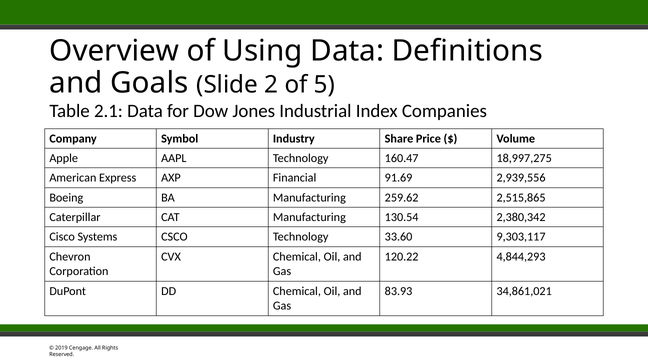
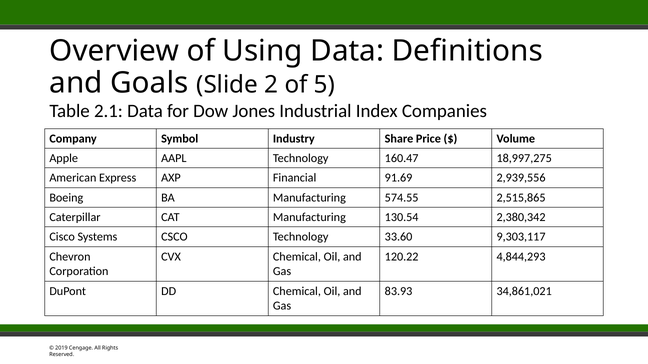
259.62: 259.62 -> 574.55
